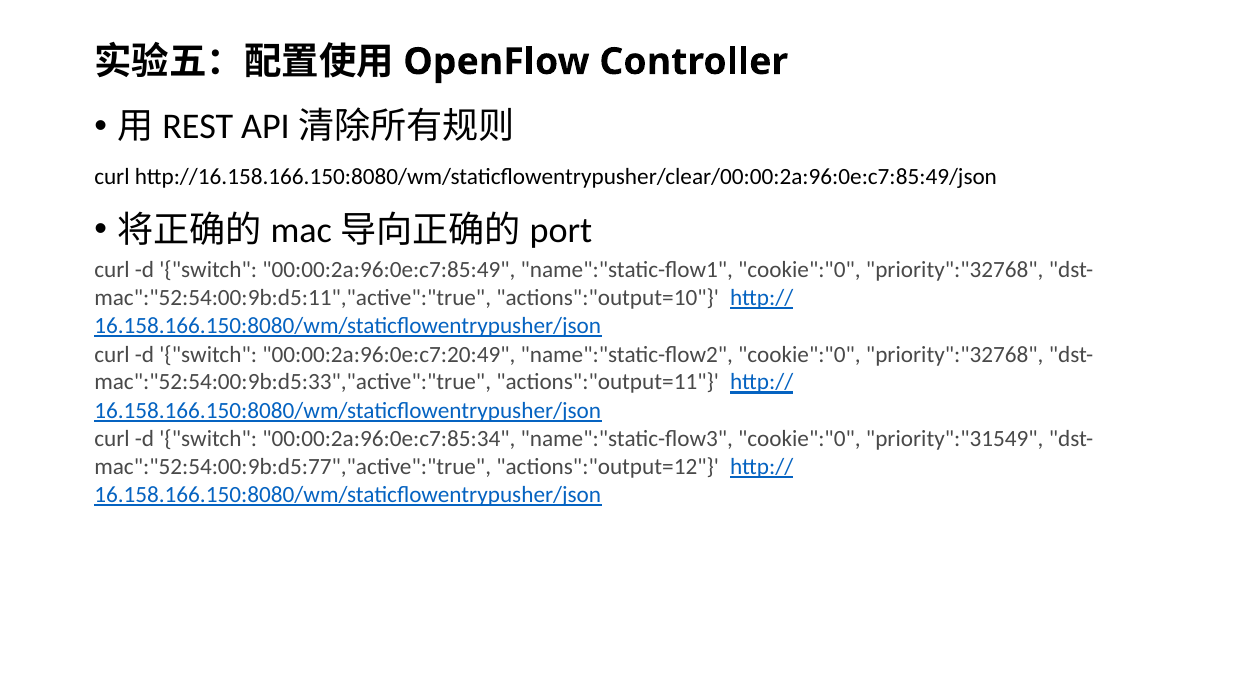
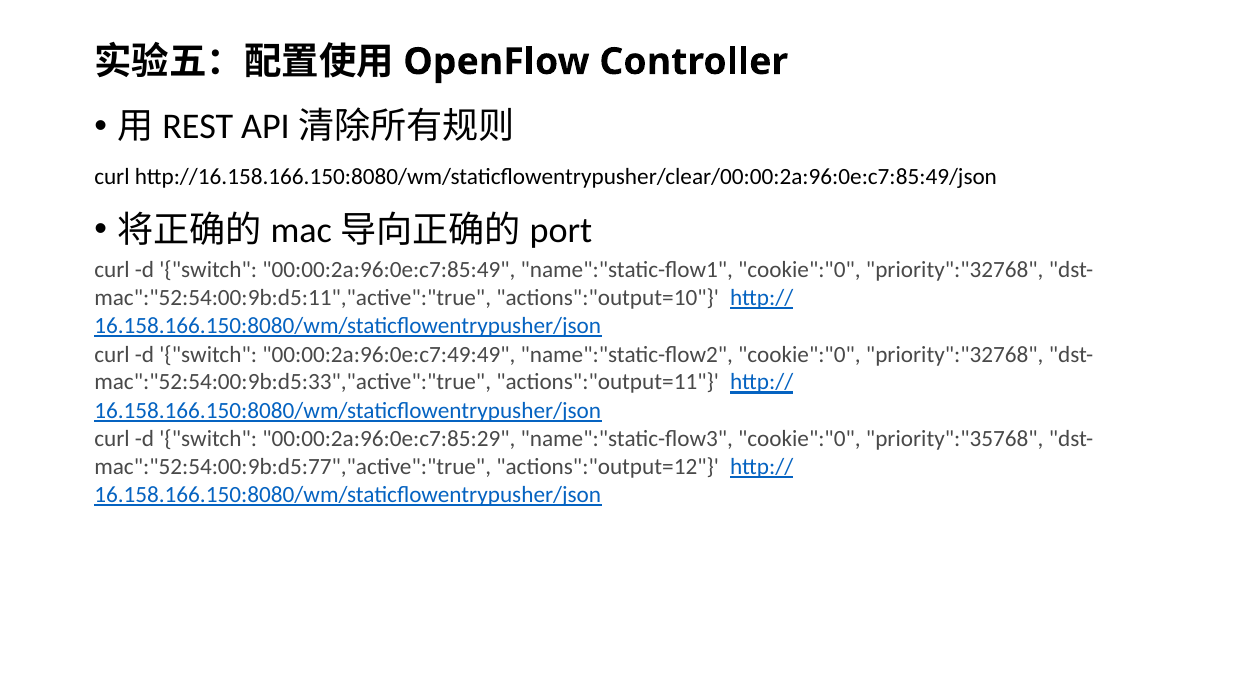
00:00:2a:96:0e:c7:20:49: 00:00:2a:96:0e:c7:20:49 -> 00:00:2a:96:0e:c7:49:49
00:00:2a:96:0e:c7:85:34: 00:00:2a:96:0e:c7:85:34 -> 00:00:2a:96:0e:c7:85:29
priority":"31549: priority":"31549 -> priority":"35768
